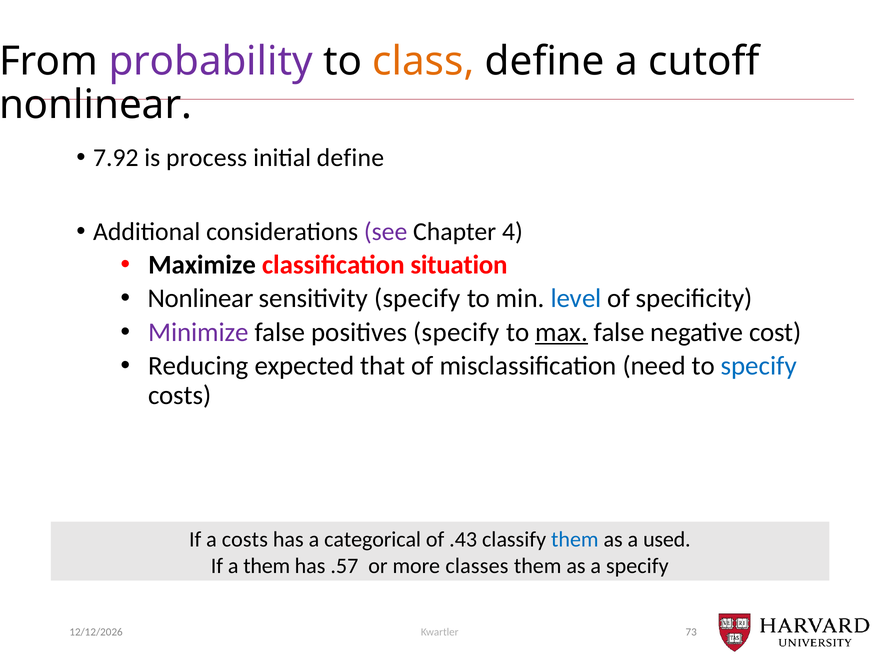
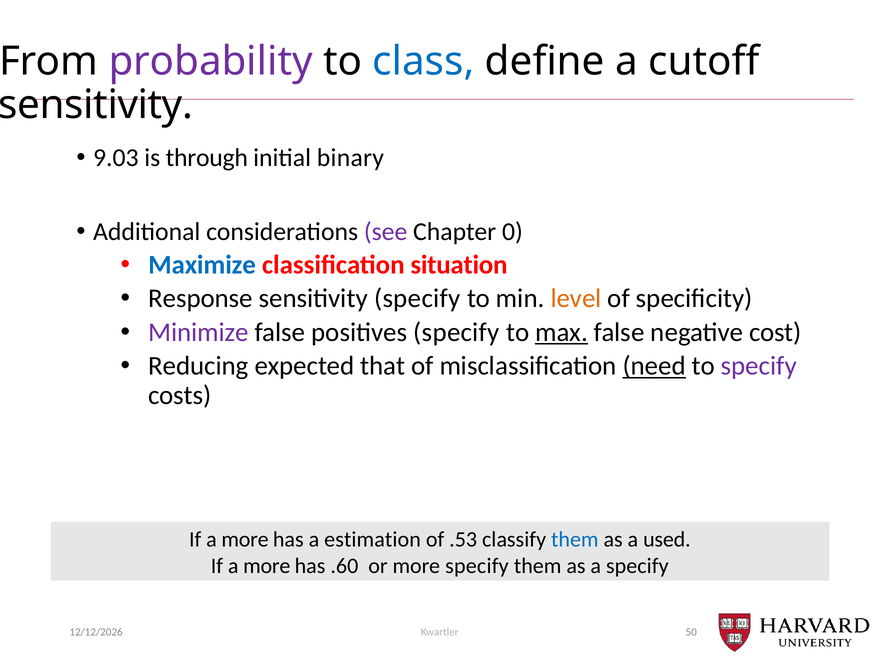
class colour: orange -> blue
nonlinear at (96, 105): nonlinear -> sensitivity
7.92: 7.92 -> 9.03
process: process -> through
initial define: define -> binary
4: 4 -> 0
Maximize colour: black -> blue
Nonlinear at (201, 298): Nonlinear -> Response
level colour: blue -> orange
need underline: none -> present
specify at (759, 366) colour: blue -> purple
costs at (245, 539): costs -> more
categorical: categorical -> estimation
.43: .43 -> .53
them at (267, 565): them -> more
.57: .57 -> .60
more classes: classes -> specify
73: 73 -> 50
